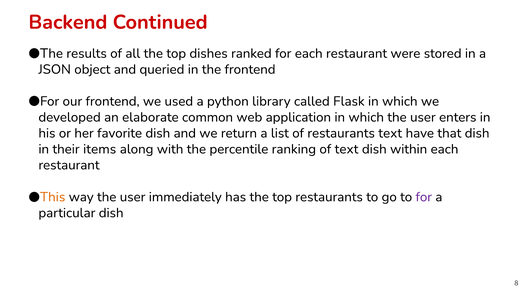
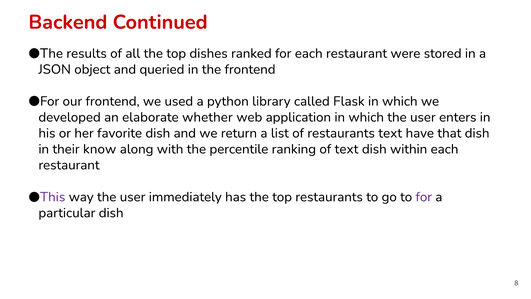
common: common -> whether
items: items -> know
This colour: orange -> purple
